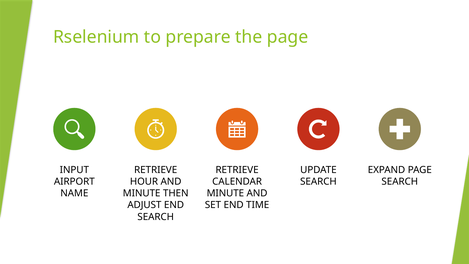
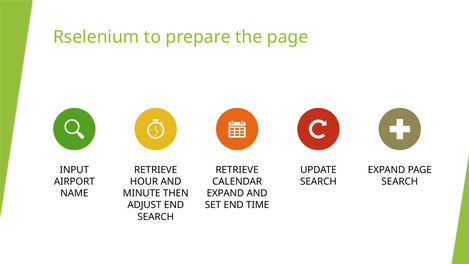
MINUTE at (225, 193): MINUTE -> EXPAND
